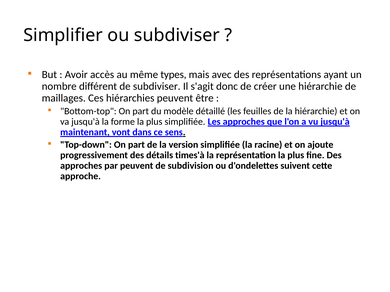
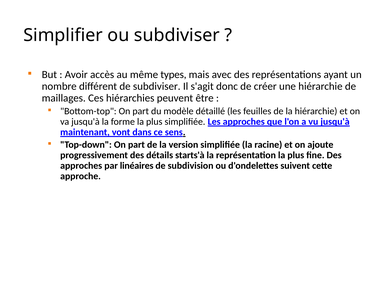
times'à: times'à -> starts'à
par peuvent: peuvent -> linéaires
